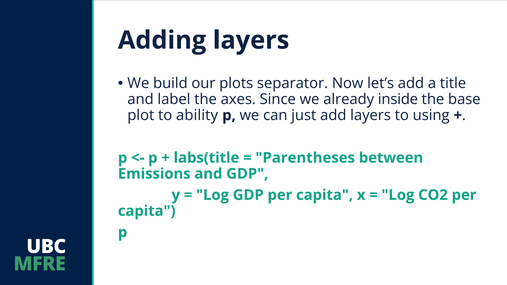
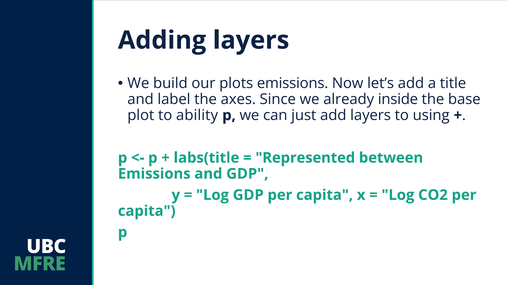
plots separator: separator -> emissions
Parentheses: Parentheses -> Represented
